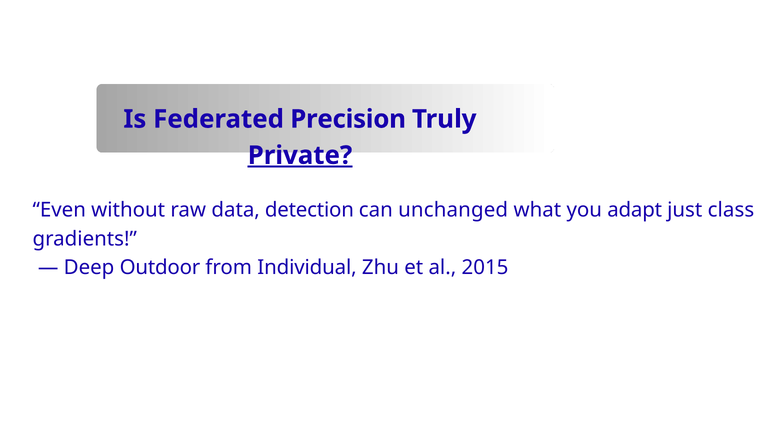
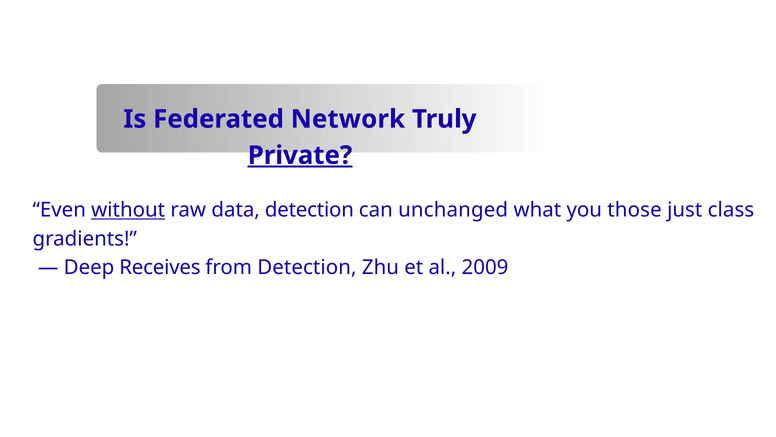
Precision: Precision -> Network
without underline: none -> present
adapt: adapt -> those
Outdoor: Outdoor -> Receives
from Individual: Individual -> Detection
2015: 2015 -> 2009
